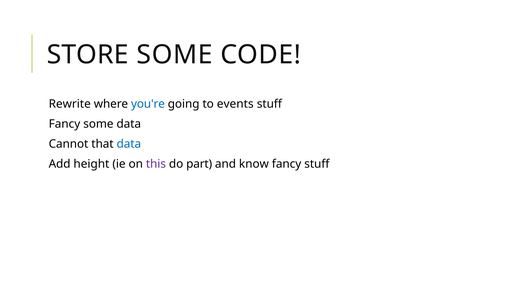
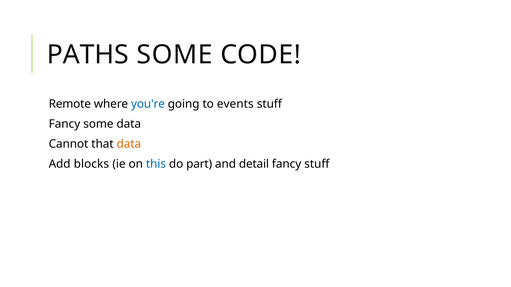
STORE: STORE -> PATHS
Rewrite: Rewrite -> Remote
data at (129, 144) colour: blue -> orange
height: height -> blocks
this colour: purple -> blue
know: know -> detail
